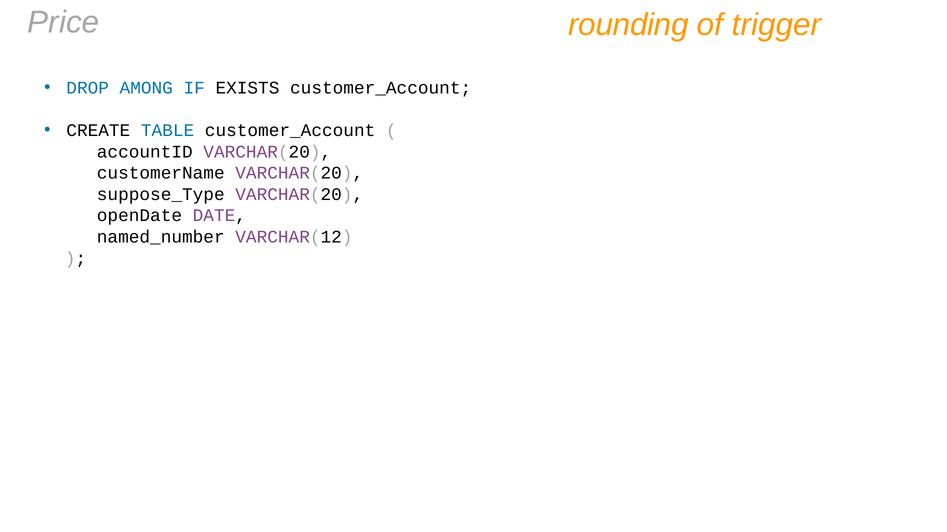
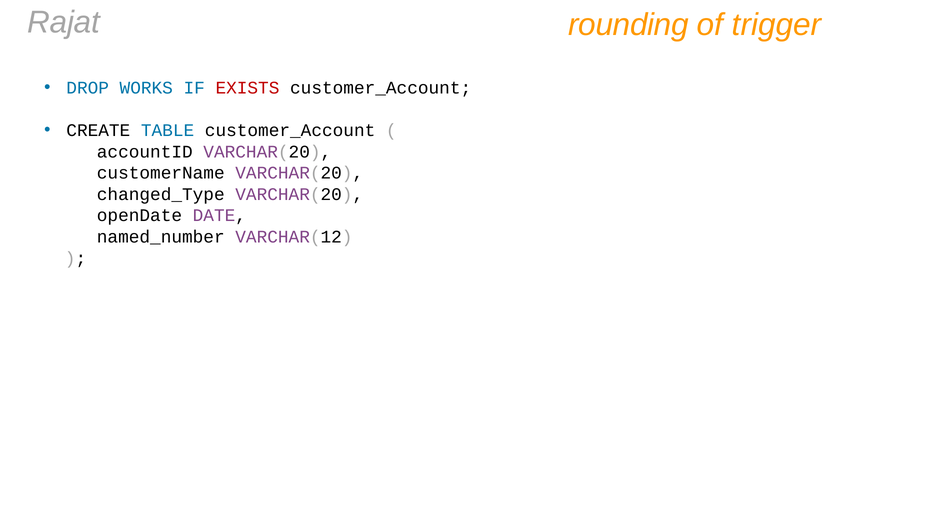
Price: Price -> Rajat
AMONG: AMONG -> WORKS
EXISTS colour: black -> red
suppose_Type: suppose_Type -> changed_Type
